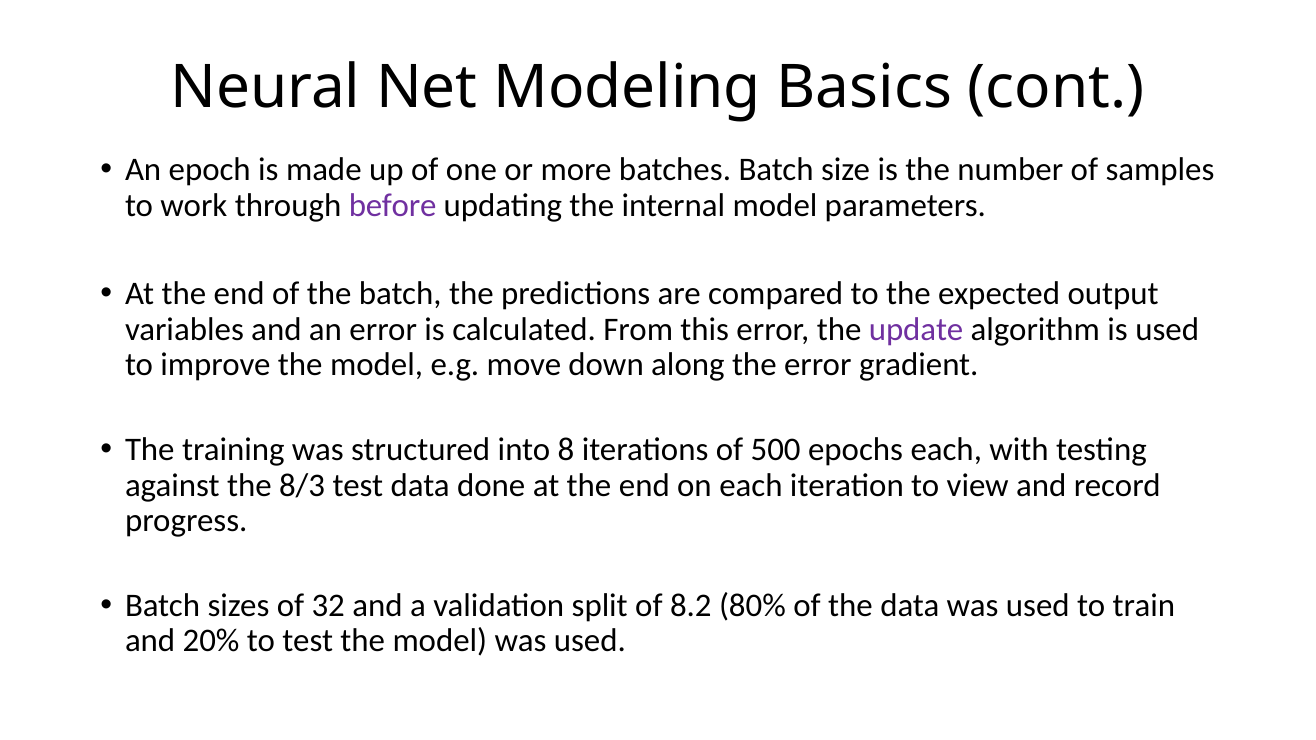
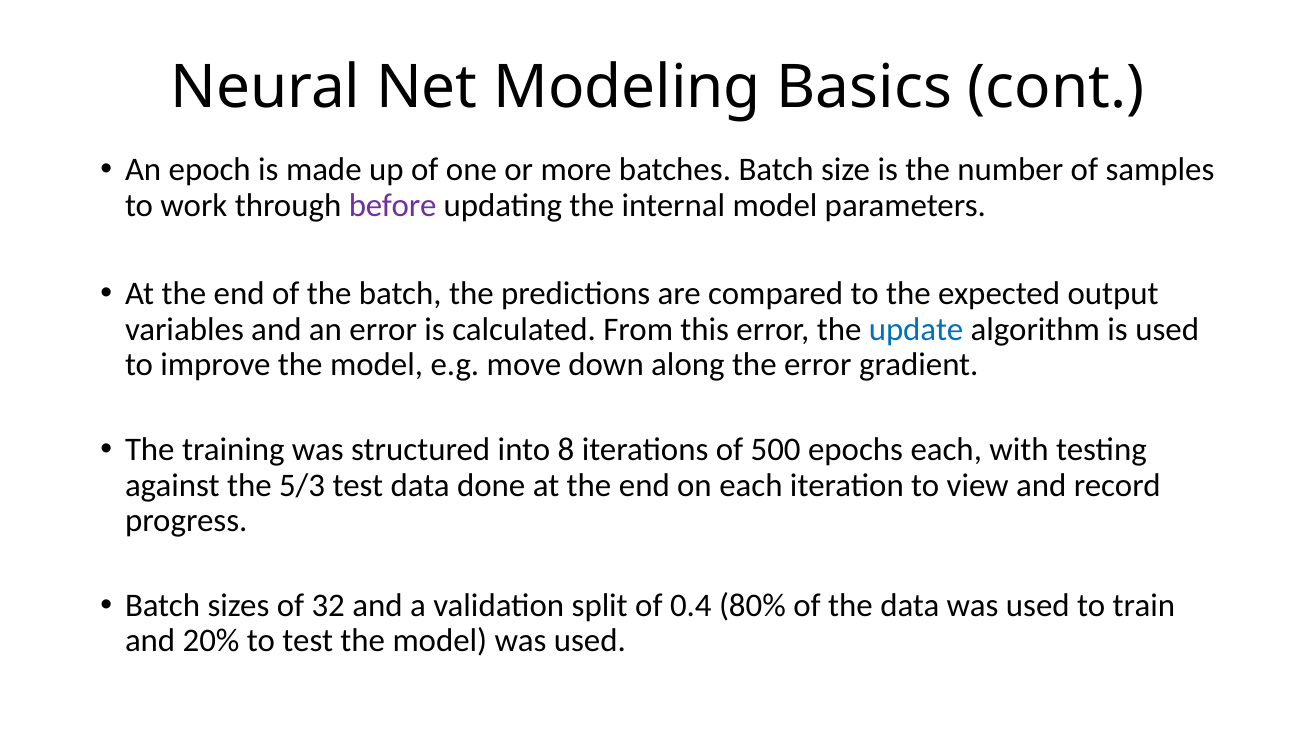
update colour: purple -> blue
8/3: 8/3 -> 5/3
8.2: 8.2 -> 0.4
